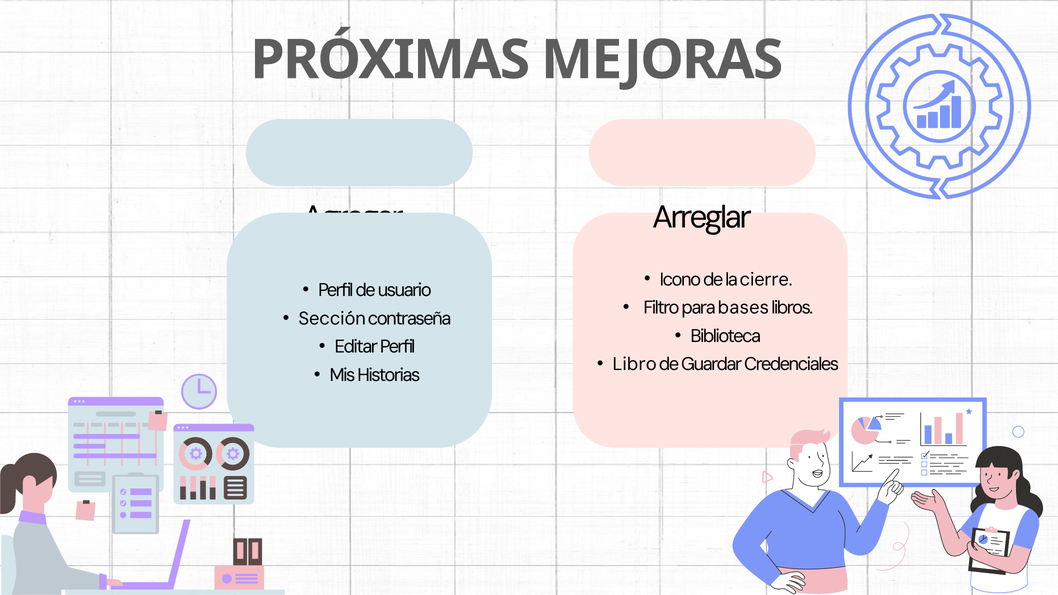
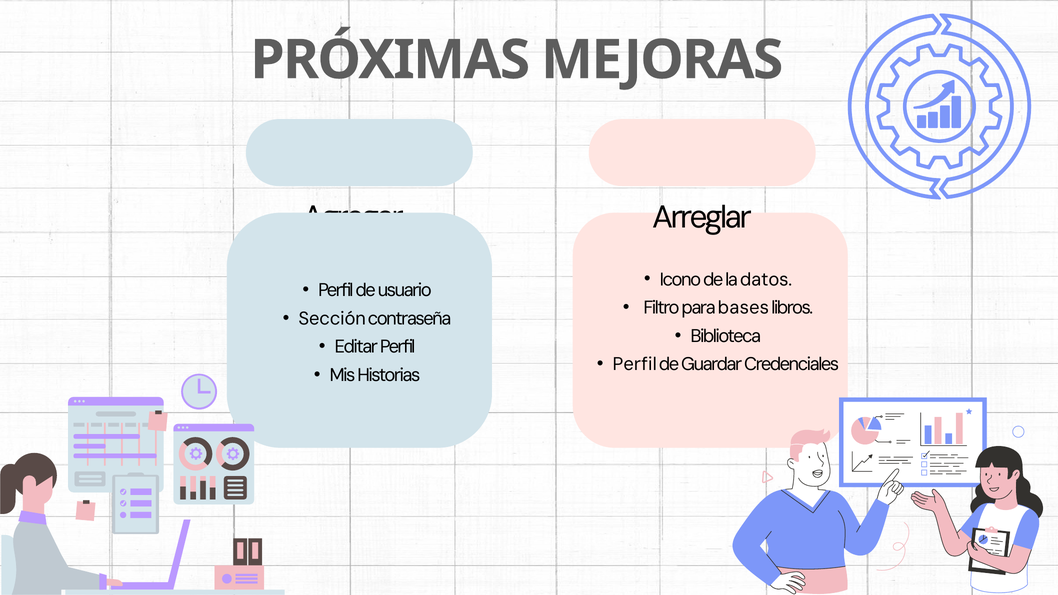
cierre: cierre -> datos
Libro at (635, 364): Libro -> Perfil
